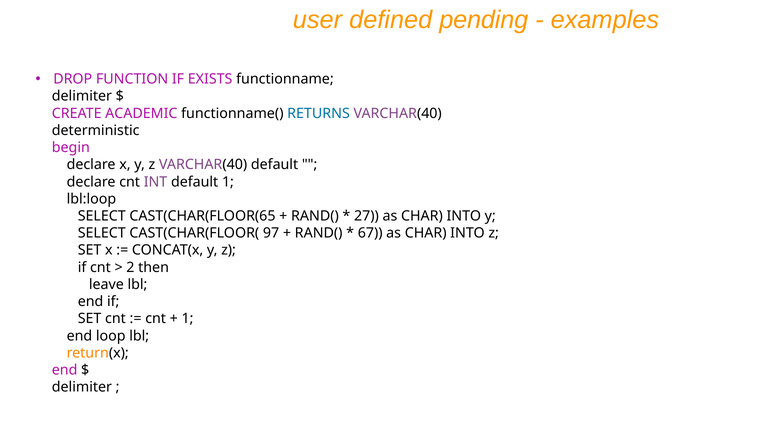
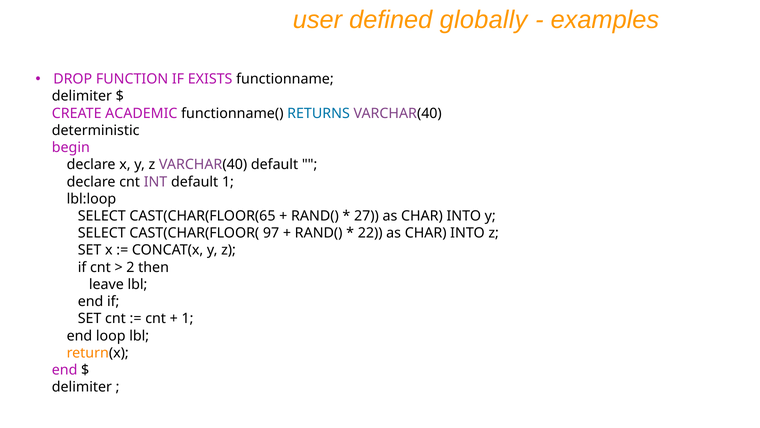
pending: pending -> globally
67: 67 -> 22
